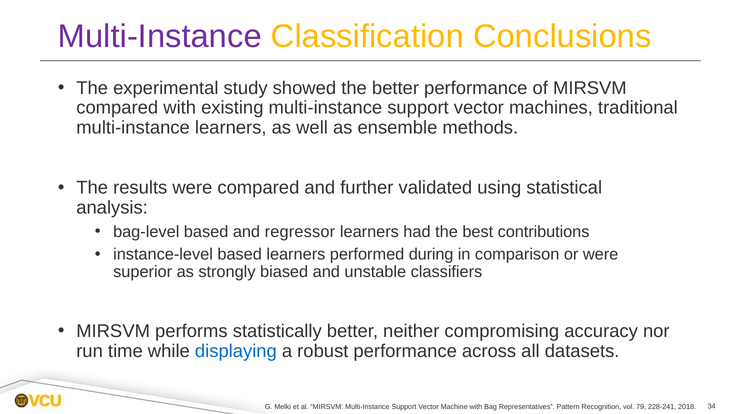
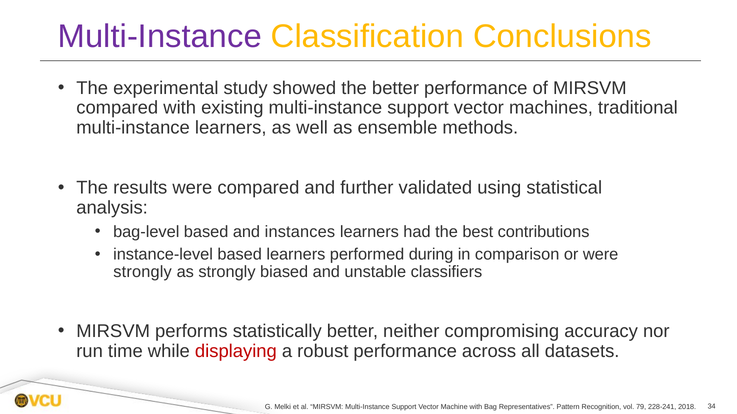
regressor: regressor -> instances
superior at (143, 272): superior -> strongly
displaying colour: blue -> red
